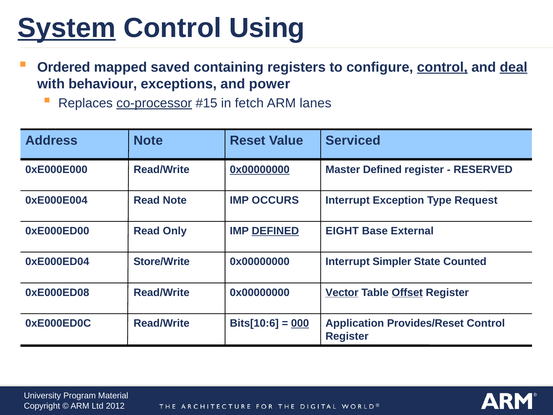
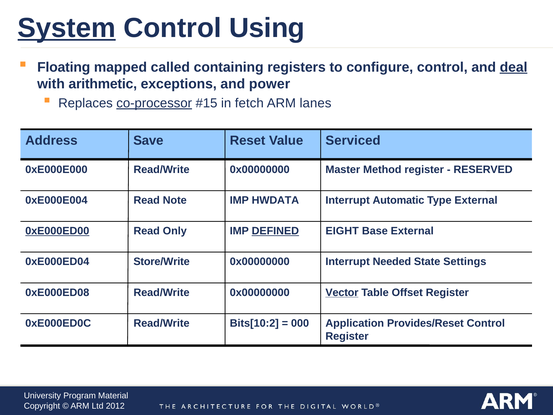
Ordered: Ordered -> Floating
saved: saved -> called
control at (442, 67) underline: present -> none
behaviour: behaviour -> arithmetic
Note at (148, 140): Note -> Save
0x00000000 at (260, 170) underline: present -> none
Master Defined: Defined -> Method
OCCURS: OCCURS -> HWDATA
Exception: Exception -> Automatic
Type Request: Request -> External
0xE000ED00 underline: none -> present
Simpler: Simpler -> Needed
Counted: Counted -> Settings
Offset underline: present -> none
Bits[10:6: Bits[10:6 -> Bits[10:2
000 underline: present -> none
